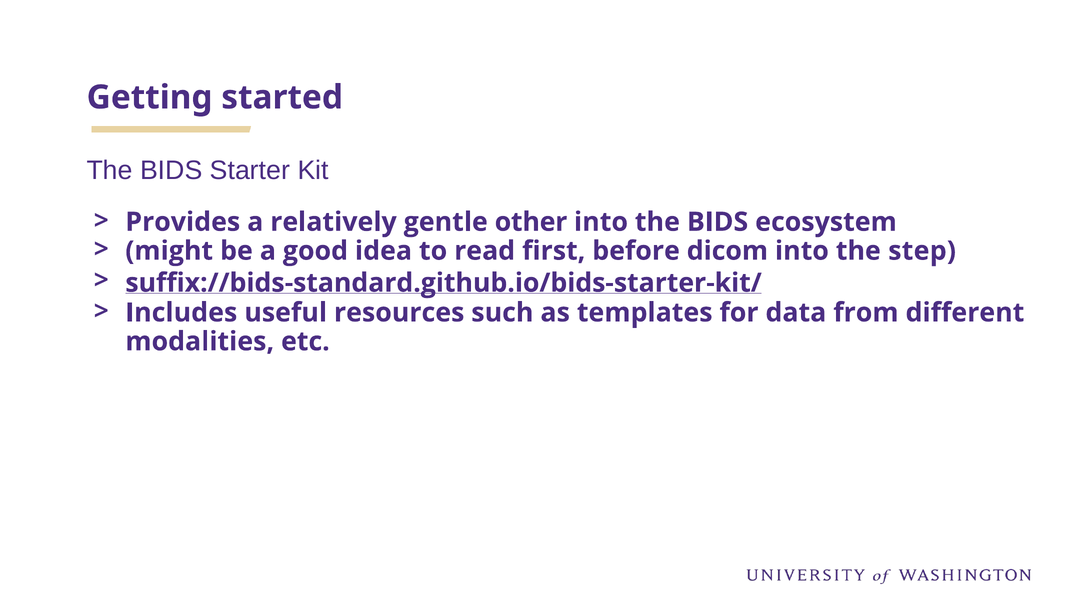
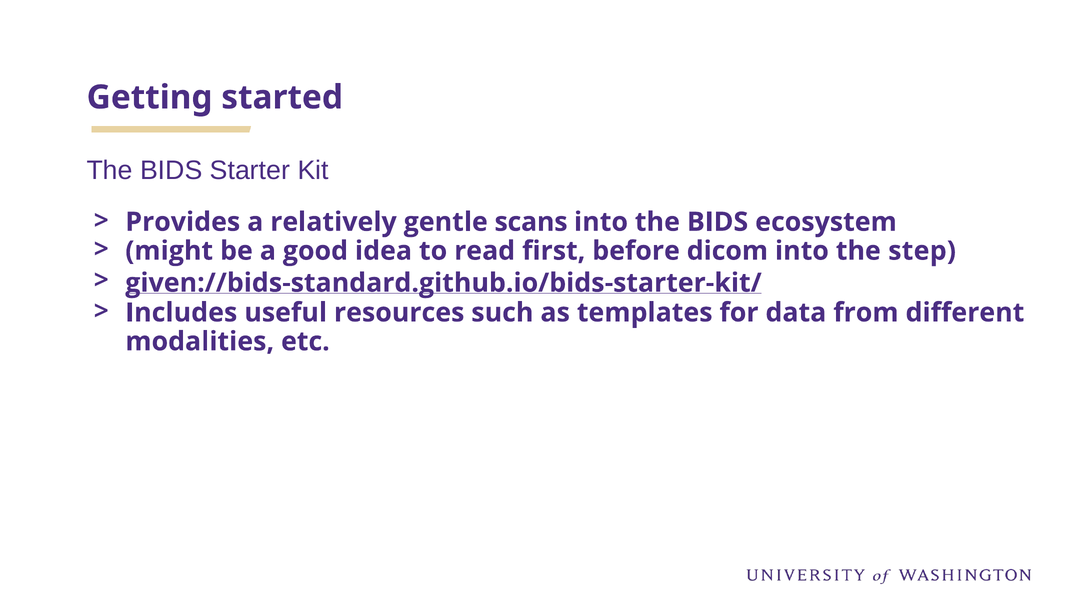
other: other -> scans
suffix://bids-standard.github.io/bids-starter-kit/: suffix://bids-standard.github.io/bids-starter-kit/ -> given://bids-standard.github.io/bids-starter-kit/
